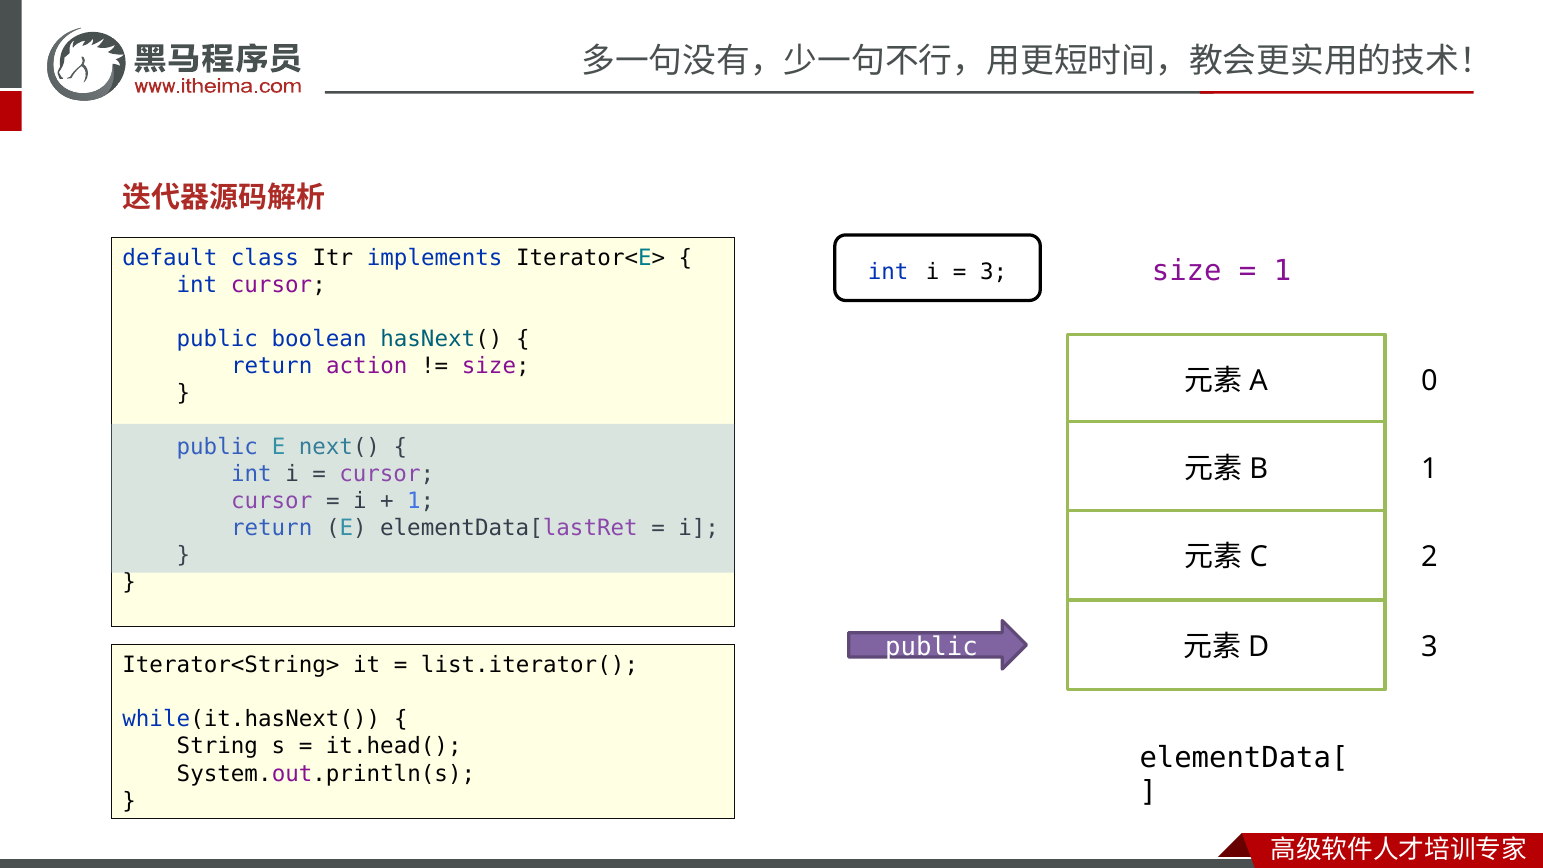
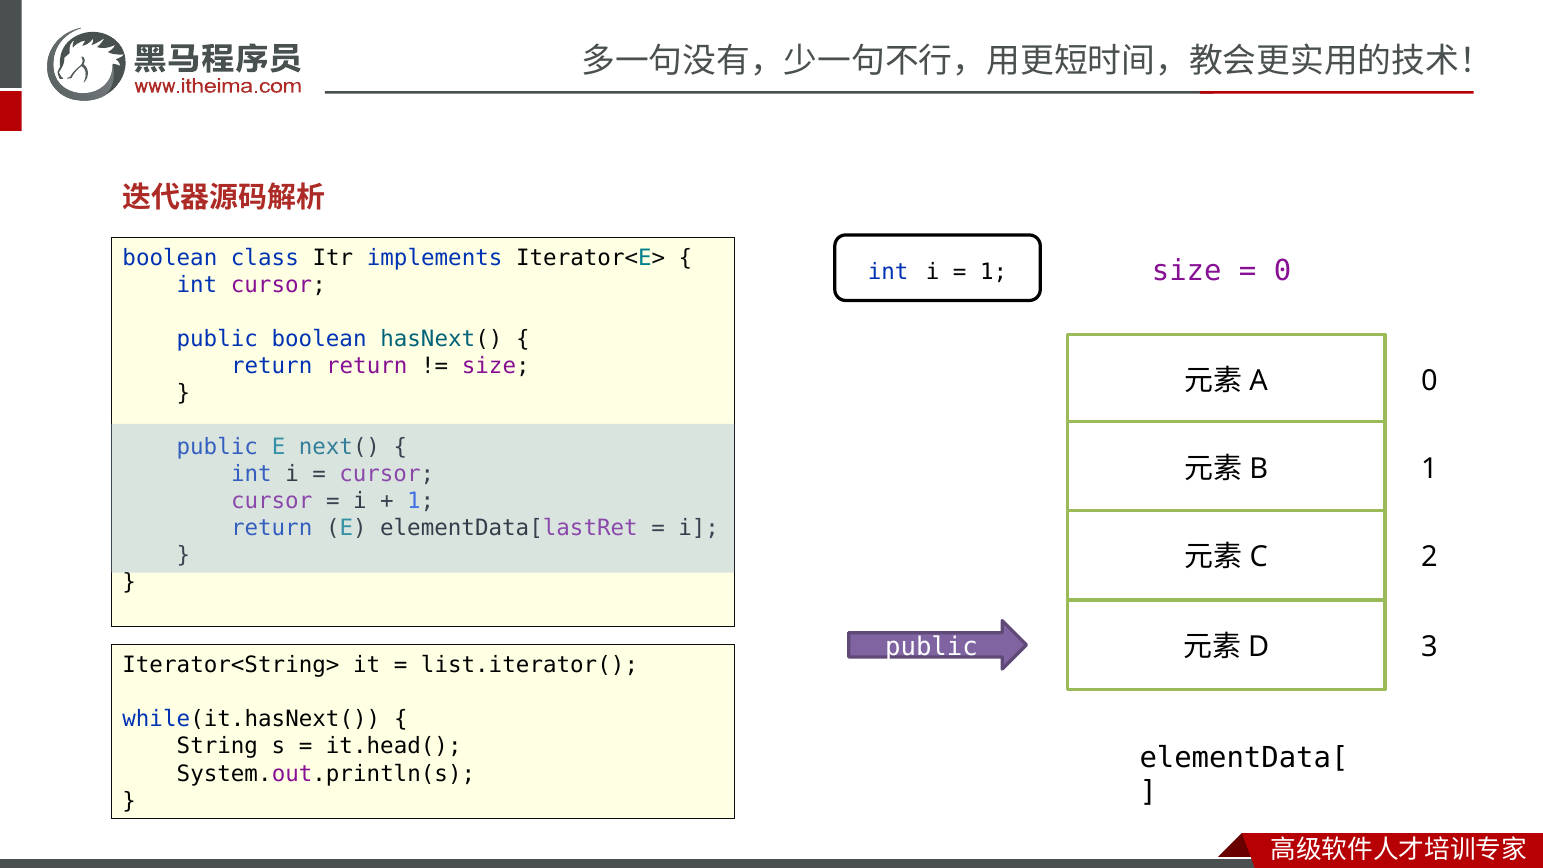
default at (170, 258): default -> boolean
1 at (1283, 271): 1 -> 0
3 at (994, 272): 3 -> 1
return action: action -> return
